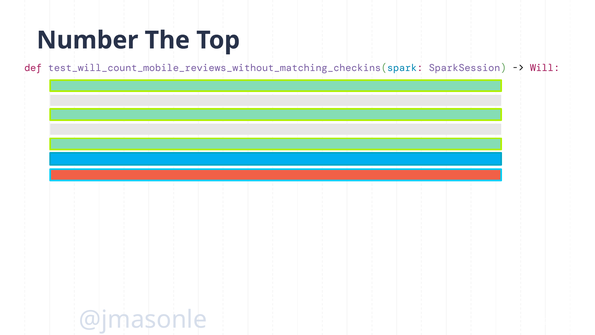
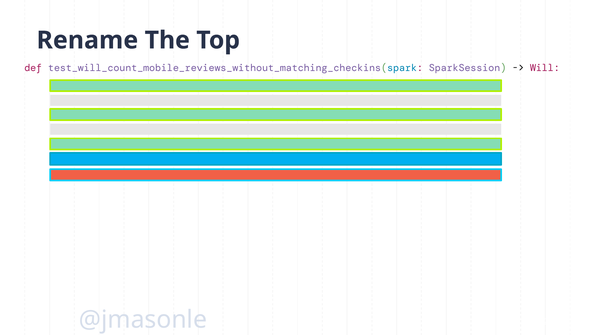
Number: Number -> Rename
